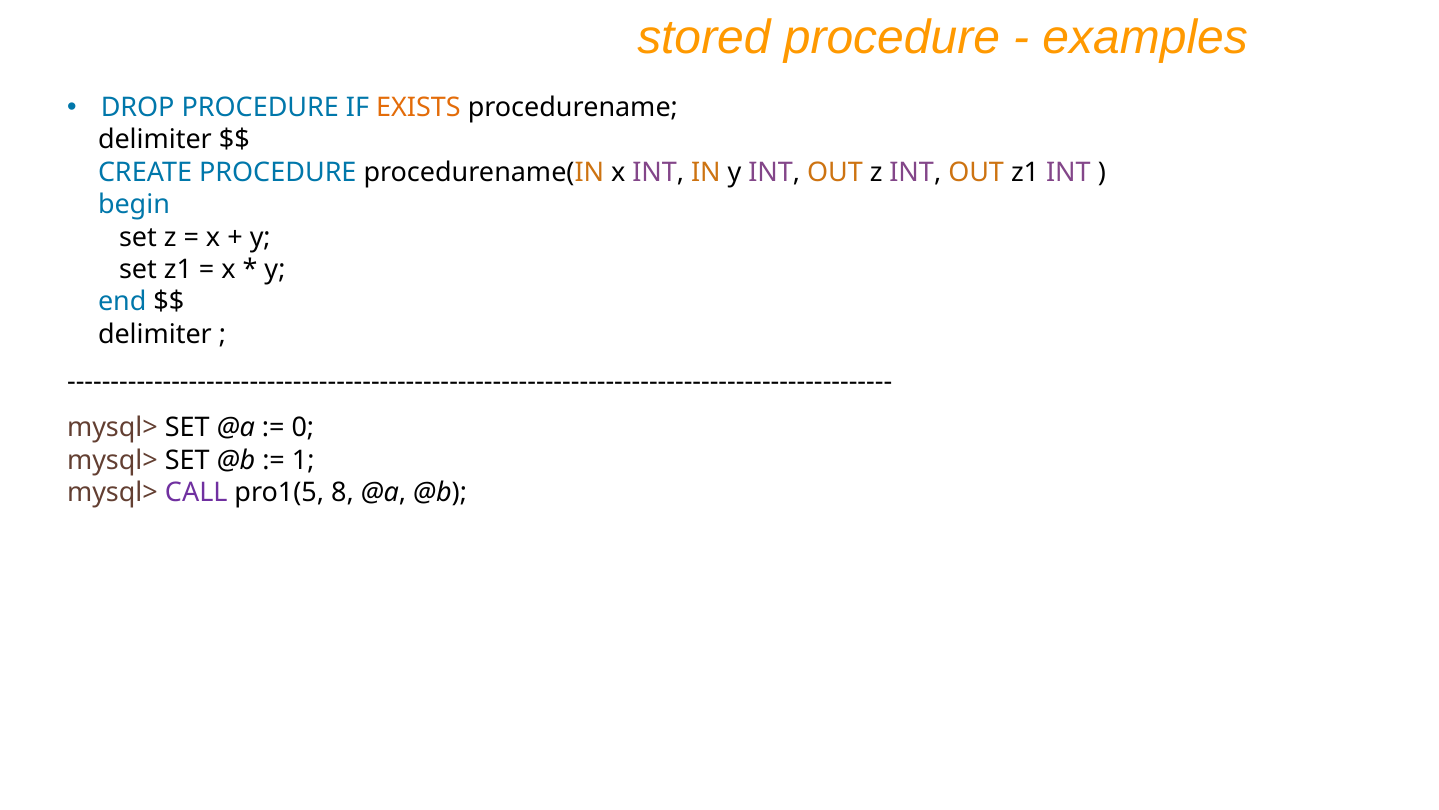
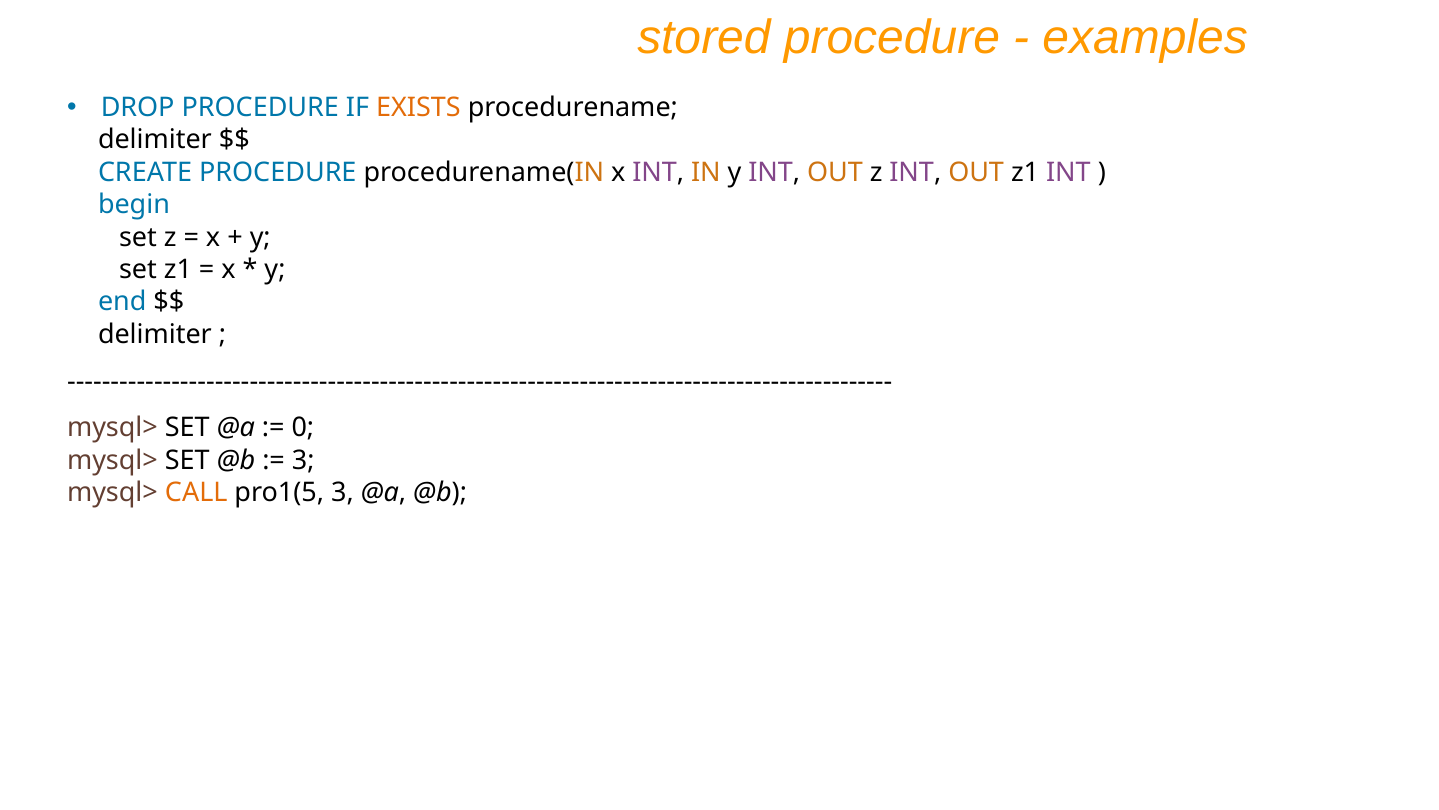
1 at (303, 460): 1 -> 3
CALL colour: purple -> orange
pro1(5 8: 8 -> 3
